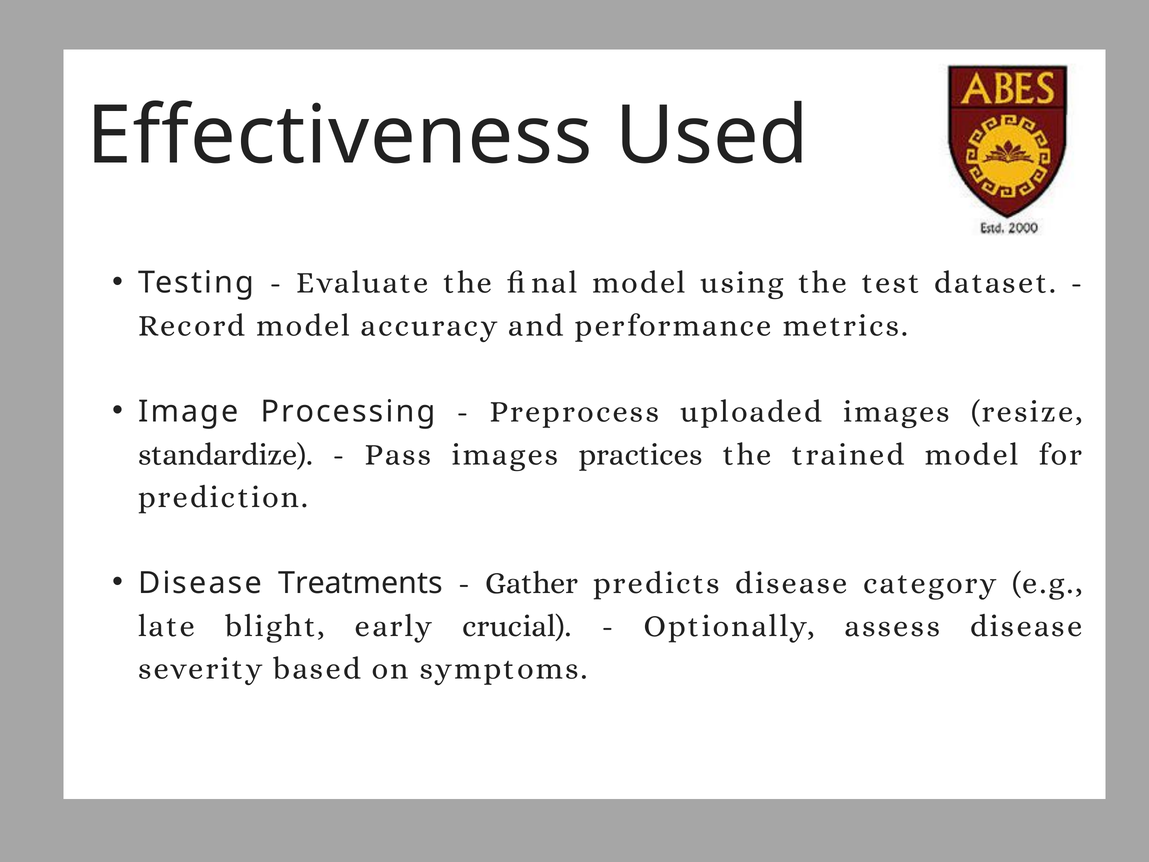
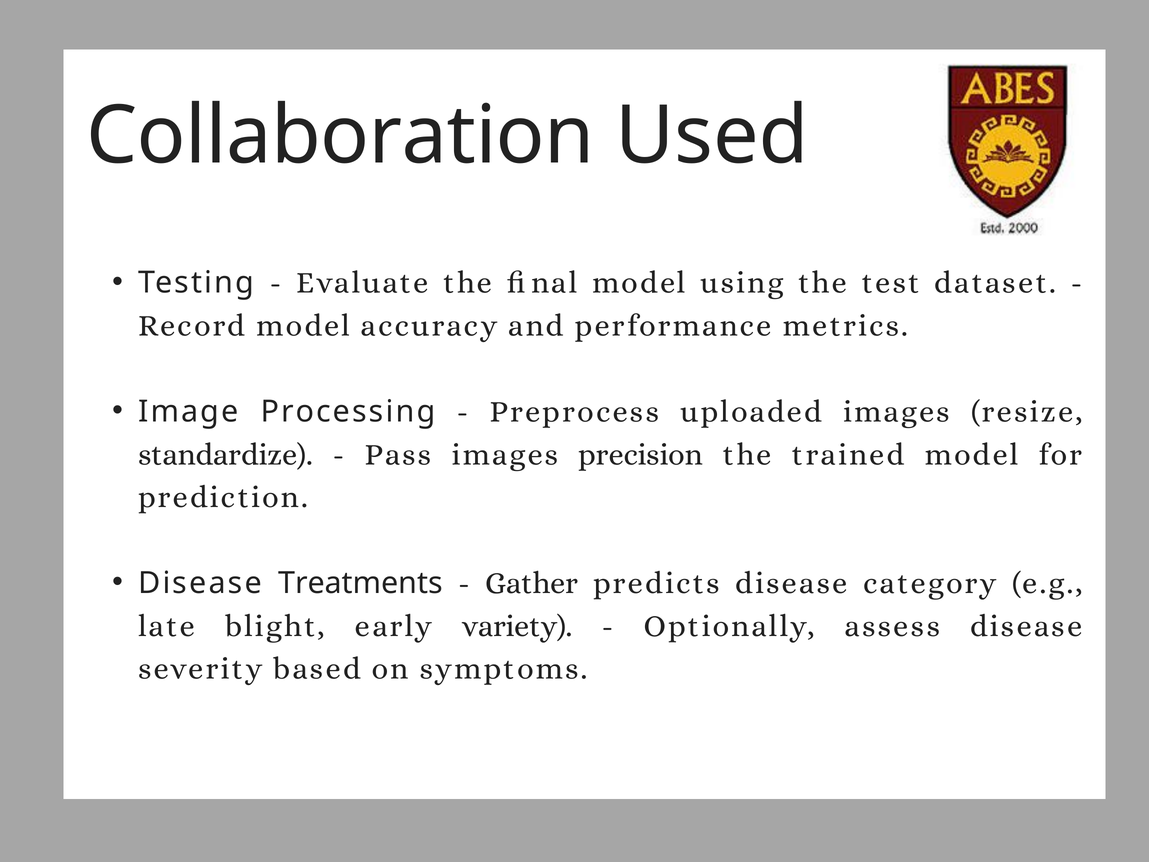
Effectiveness: Effectiveness -> Collaboration
practices: practices -> precision
crucial: crucial -> variety
